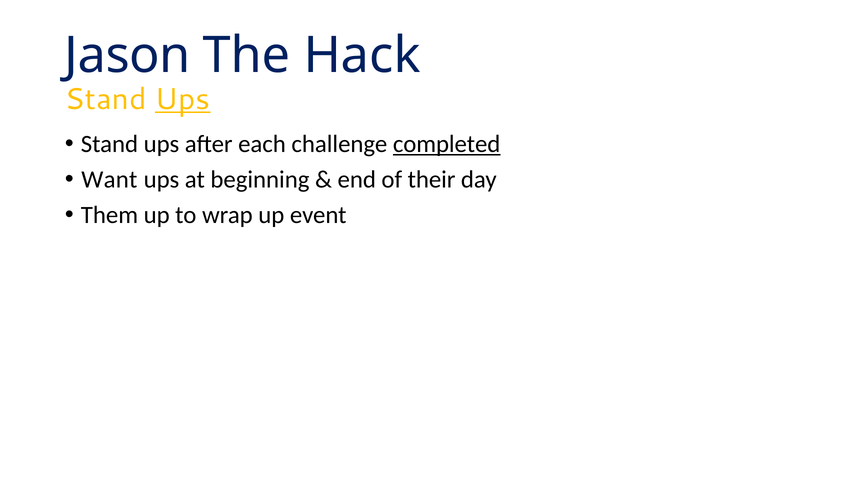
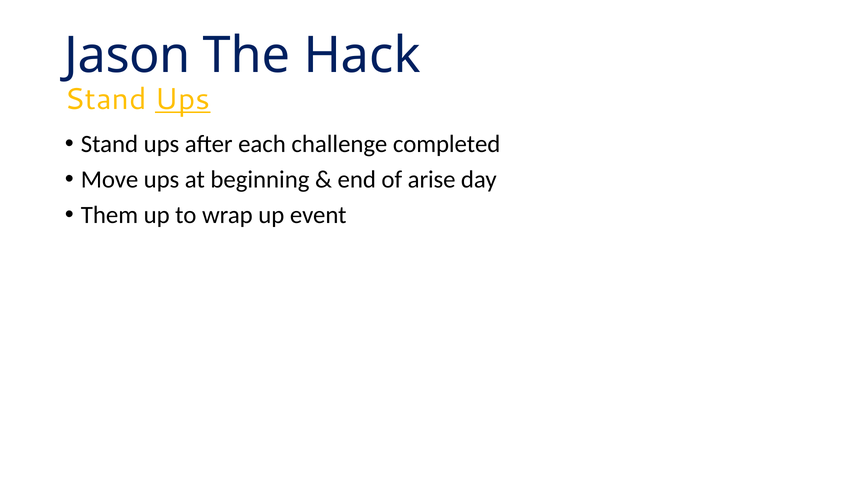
completed underline: present -> none
Want: Want -> Move
their: their -> arise
